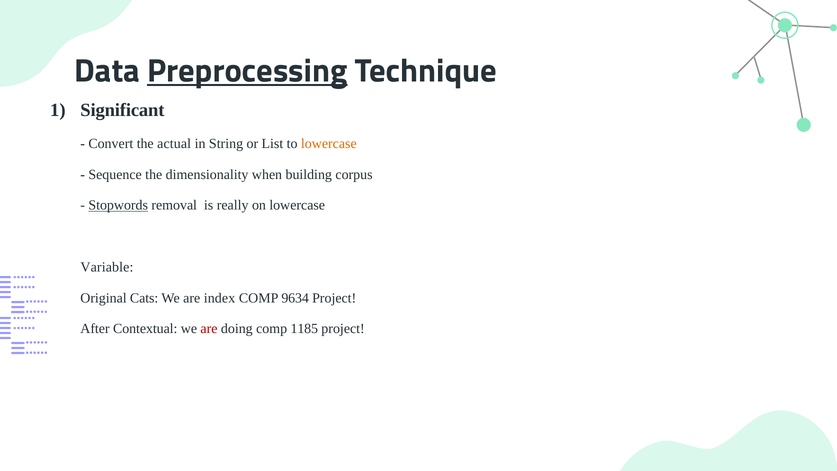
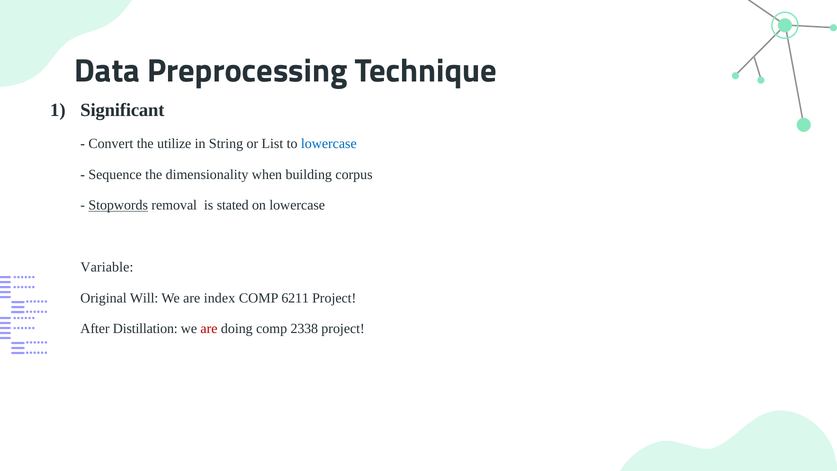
Preprocessing underline: present -> none
actual: actual -> utilize
lowercase at (329, 143) colour: orange -> blue
really: really -> stated
Cats: Cats -> Will
9634: 9634 -> 6211
Contextual: Contextual -> Distillation
1185: 1185 -> 2338
